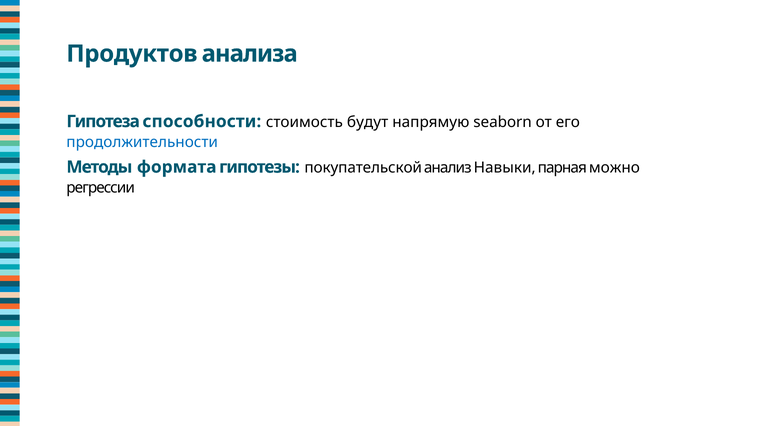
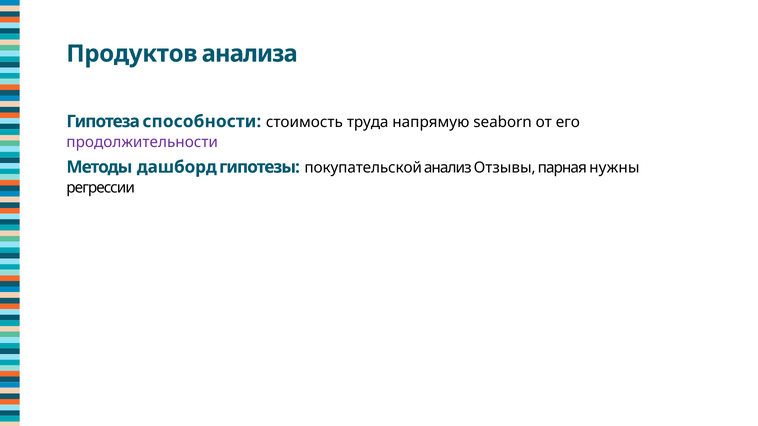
будут: будут -> труда
продолжительности colour: blue -> purple
формата: формата -> дашборд
Навыки: Навыки -> Отзывы
можно: можно -> нужны
